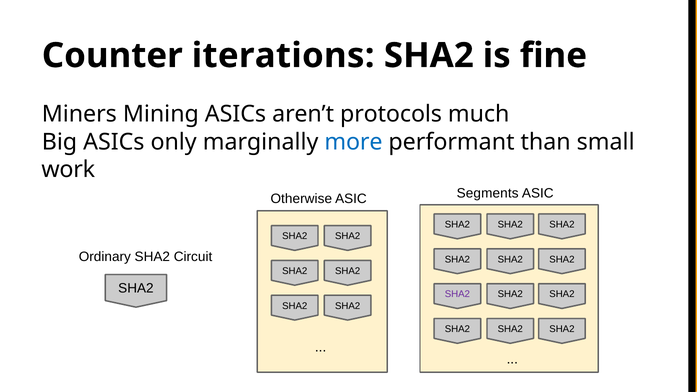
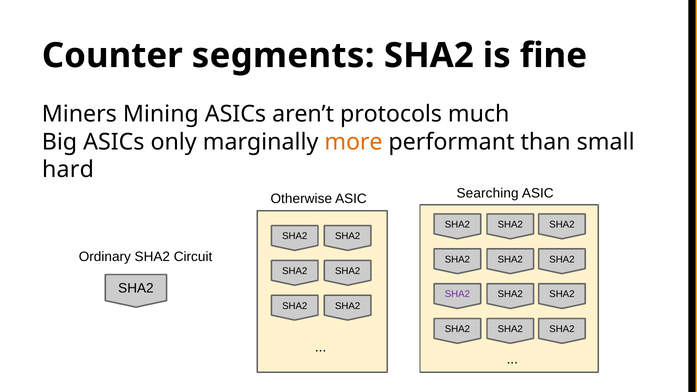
iterations: iterations -> segments
more colour: blue -> orange
work: work -> hard
Segments: Segments -> Searching
